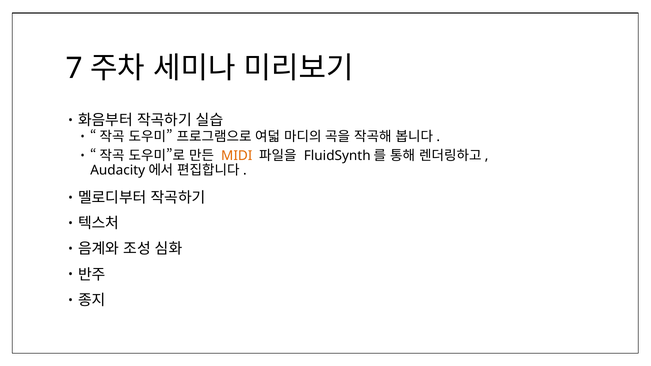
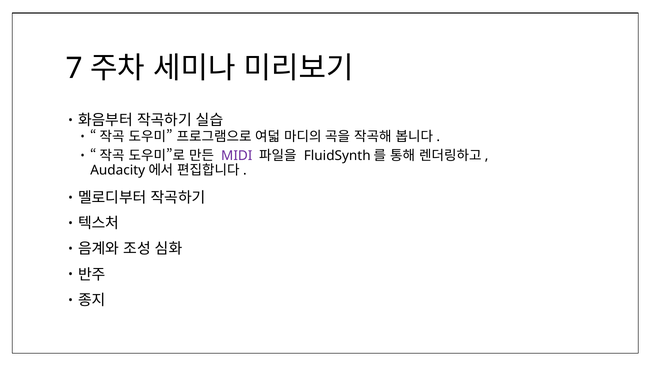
MIDI colour: orange -> purple
